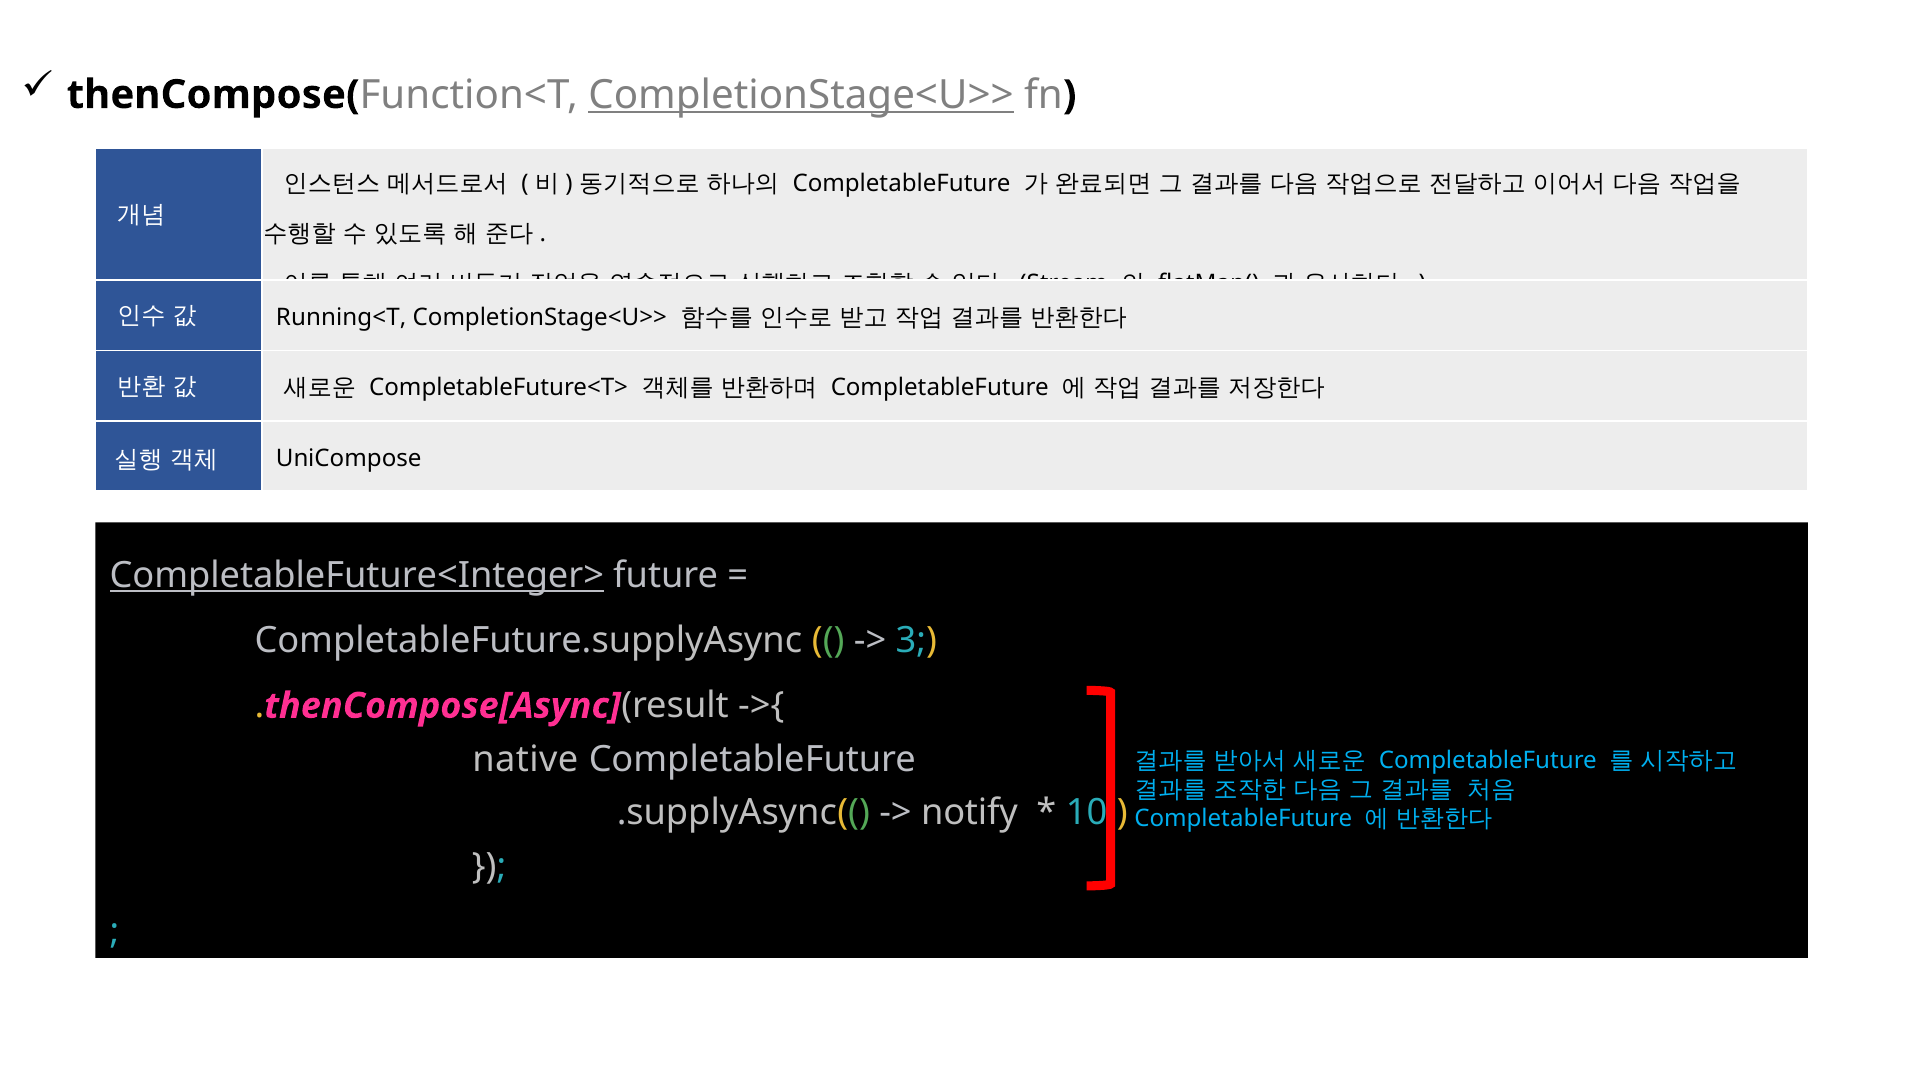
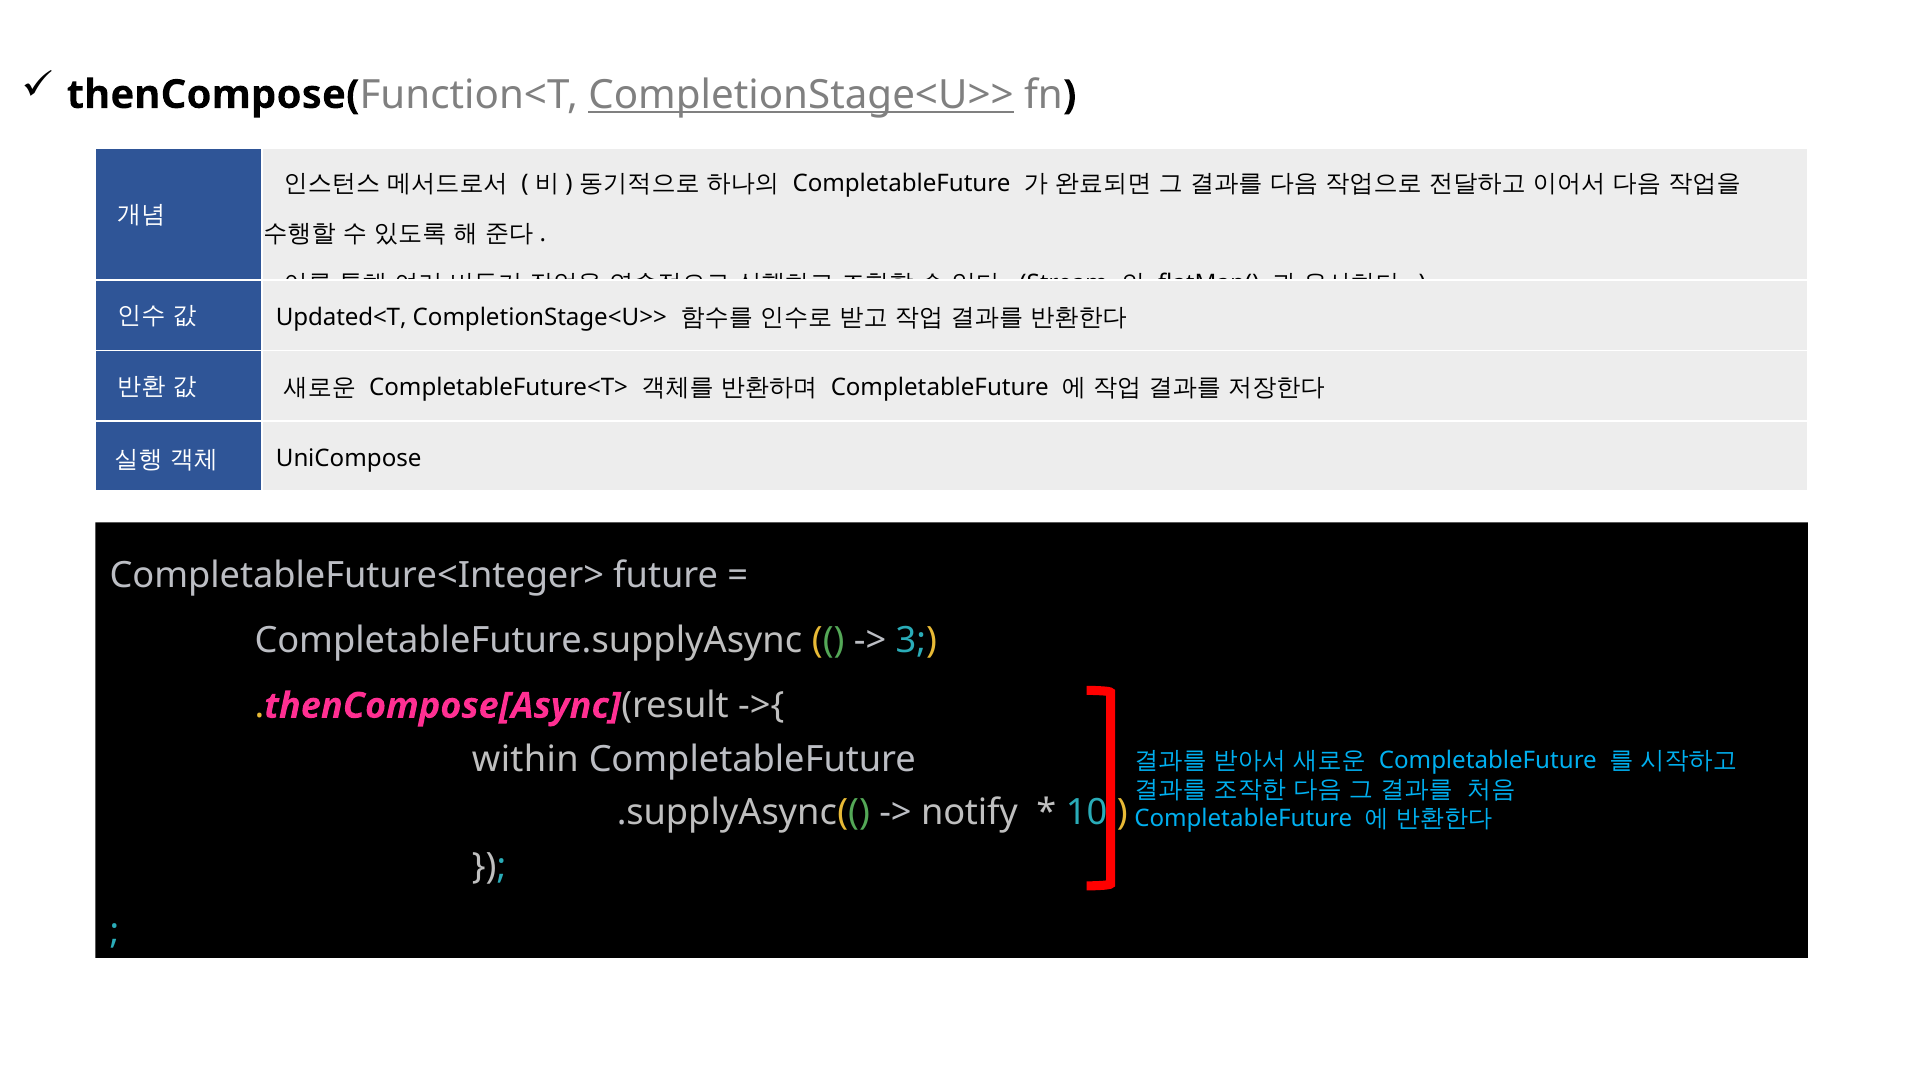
Running<T: Running<T -> Updated<T
CompletableFuture<Integer> underline: present -> none
native: native -> within
